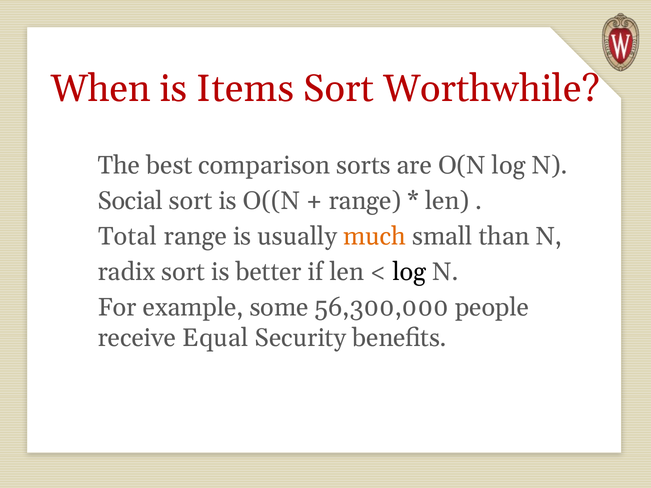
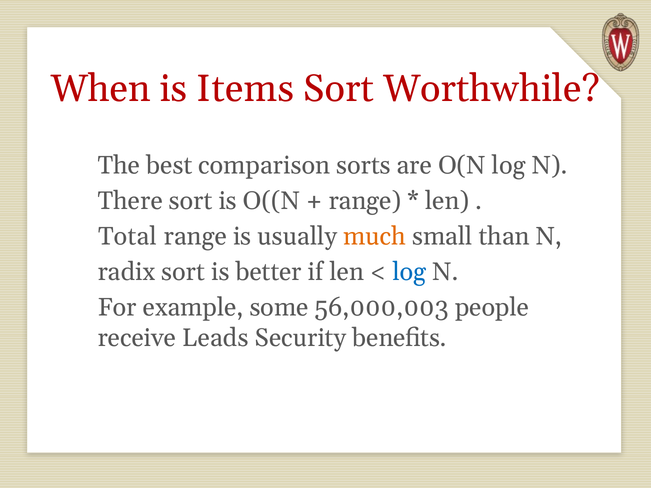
Social: Social -> There
log at (409, 272) colour: black -> blue
56,300,000: 56,300,000 -> 56,000,003
Equal: Equal -> Leads
